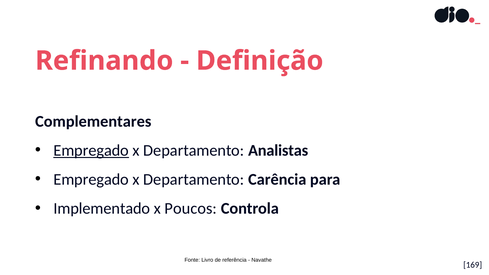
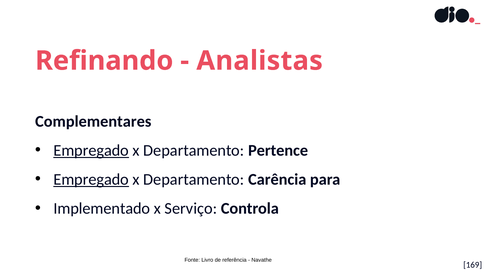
Definição: Definição -> Analistas
Analistas: Analistas -> Pertence
Empregado at (91, 180) underline: none -> present
Poucos: Poucos -> Serviço
